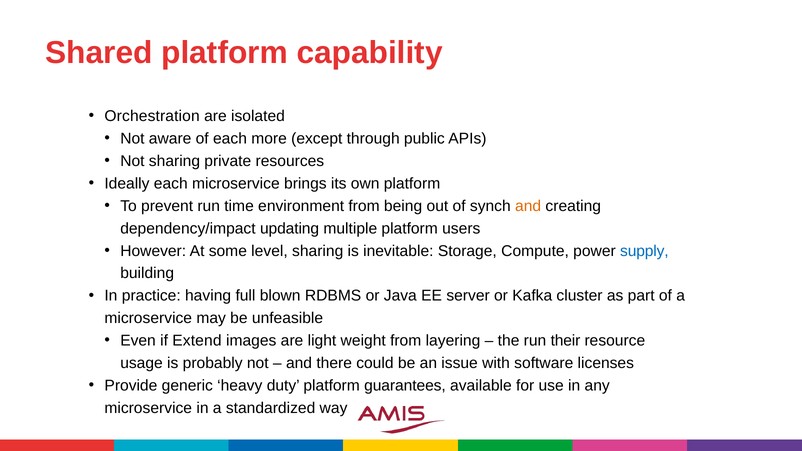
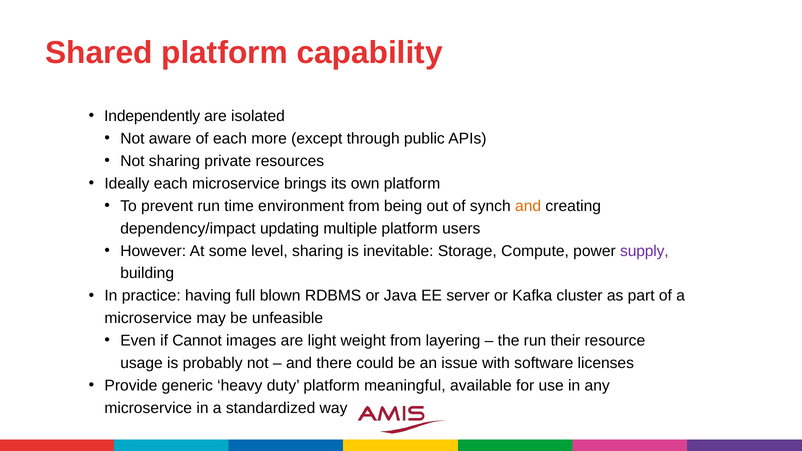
Orchestration: Orchestration -> Independently
supply colour: blue -> purple
Extend: Extend -> Cannot
guarantees: guarantees -> meaningful
